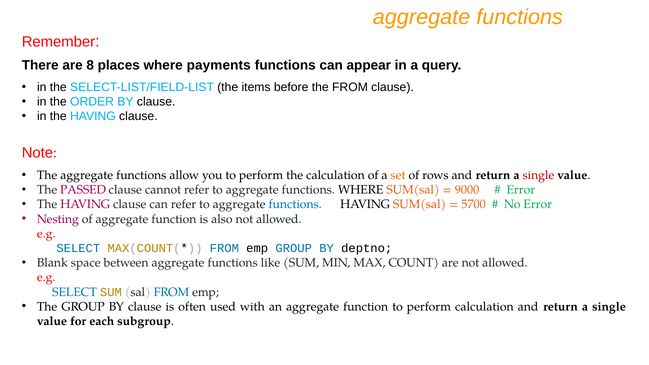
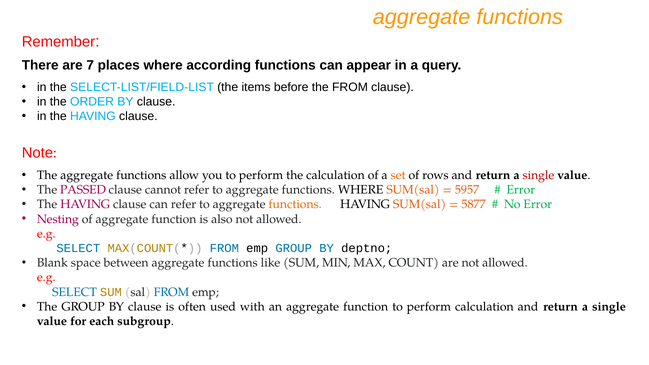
8: 8 -> 7
payments: payments -> according
9000: 9000 -> 5957
functions at (295, 204) colour: blue -> orange
5700: 5700 -> 5877
